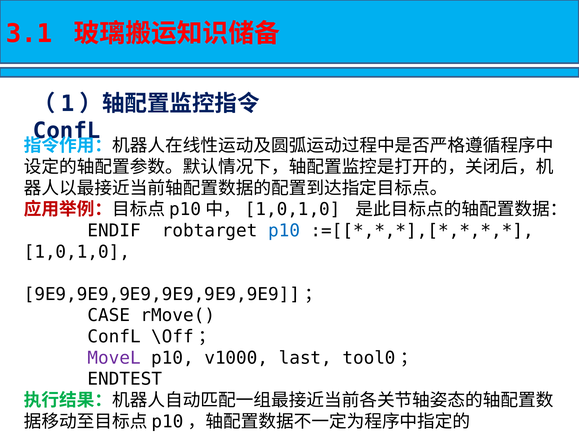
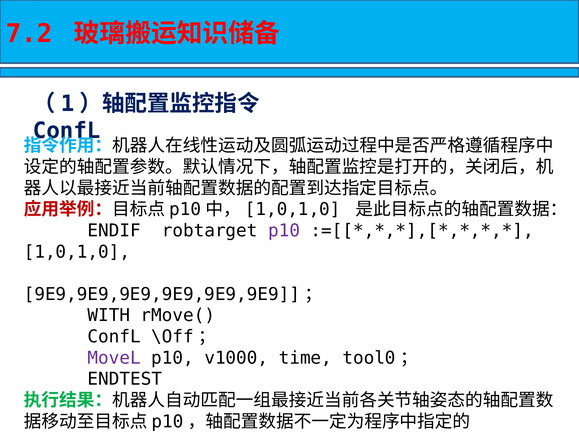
3.1: 3.1 -> 7.2
p10 at (284, 231) colour: blue -> purple
CASE: CASE -> WITH
last: last -> time
